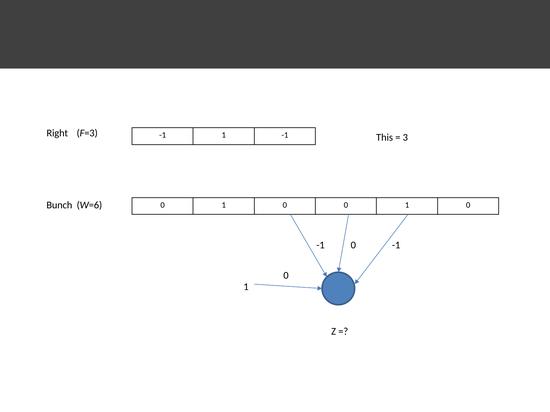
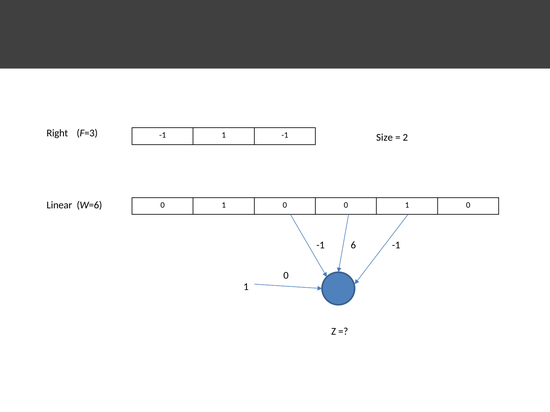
This: This -> Size
3: 3 -> 2
Bunch: Bunch -> Linear
-1 0: 0 -> 6
